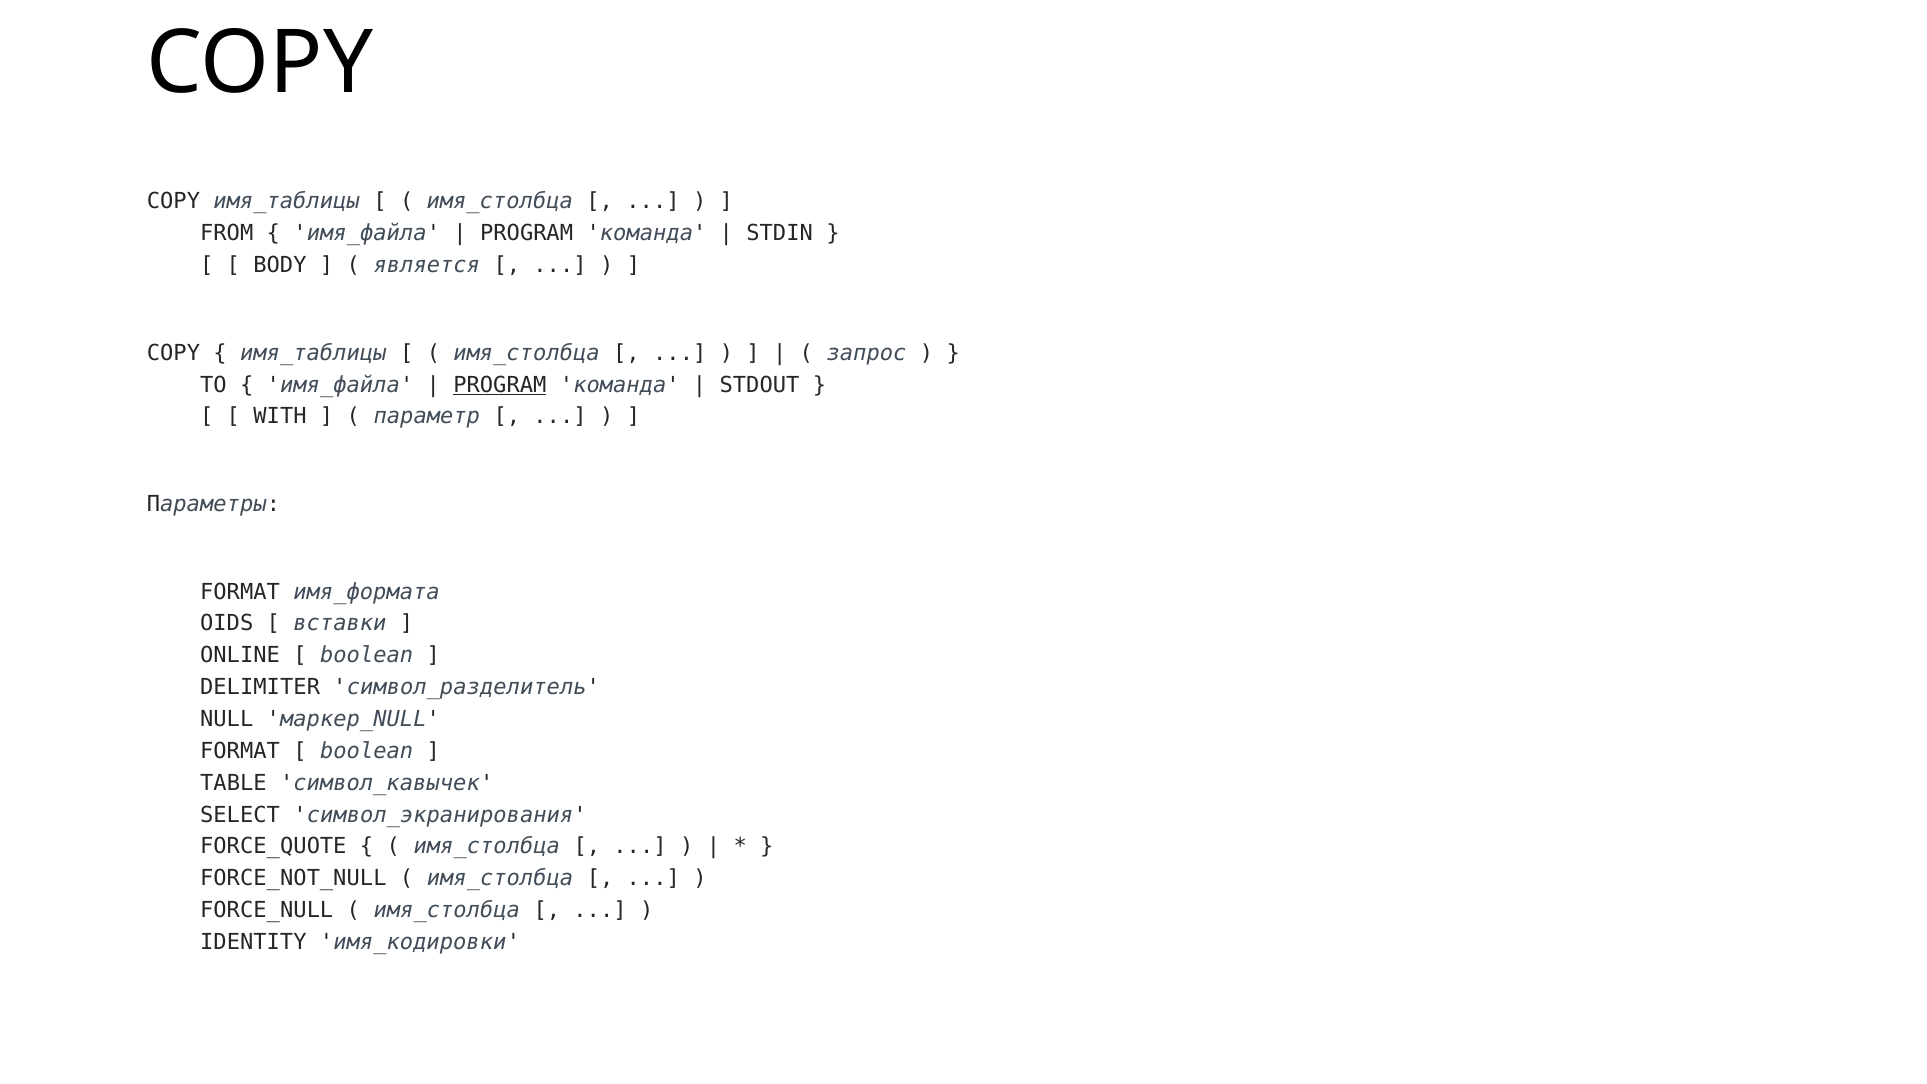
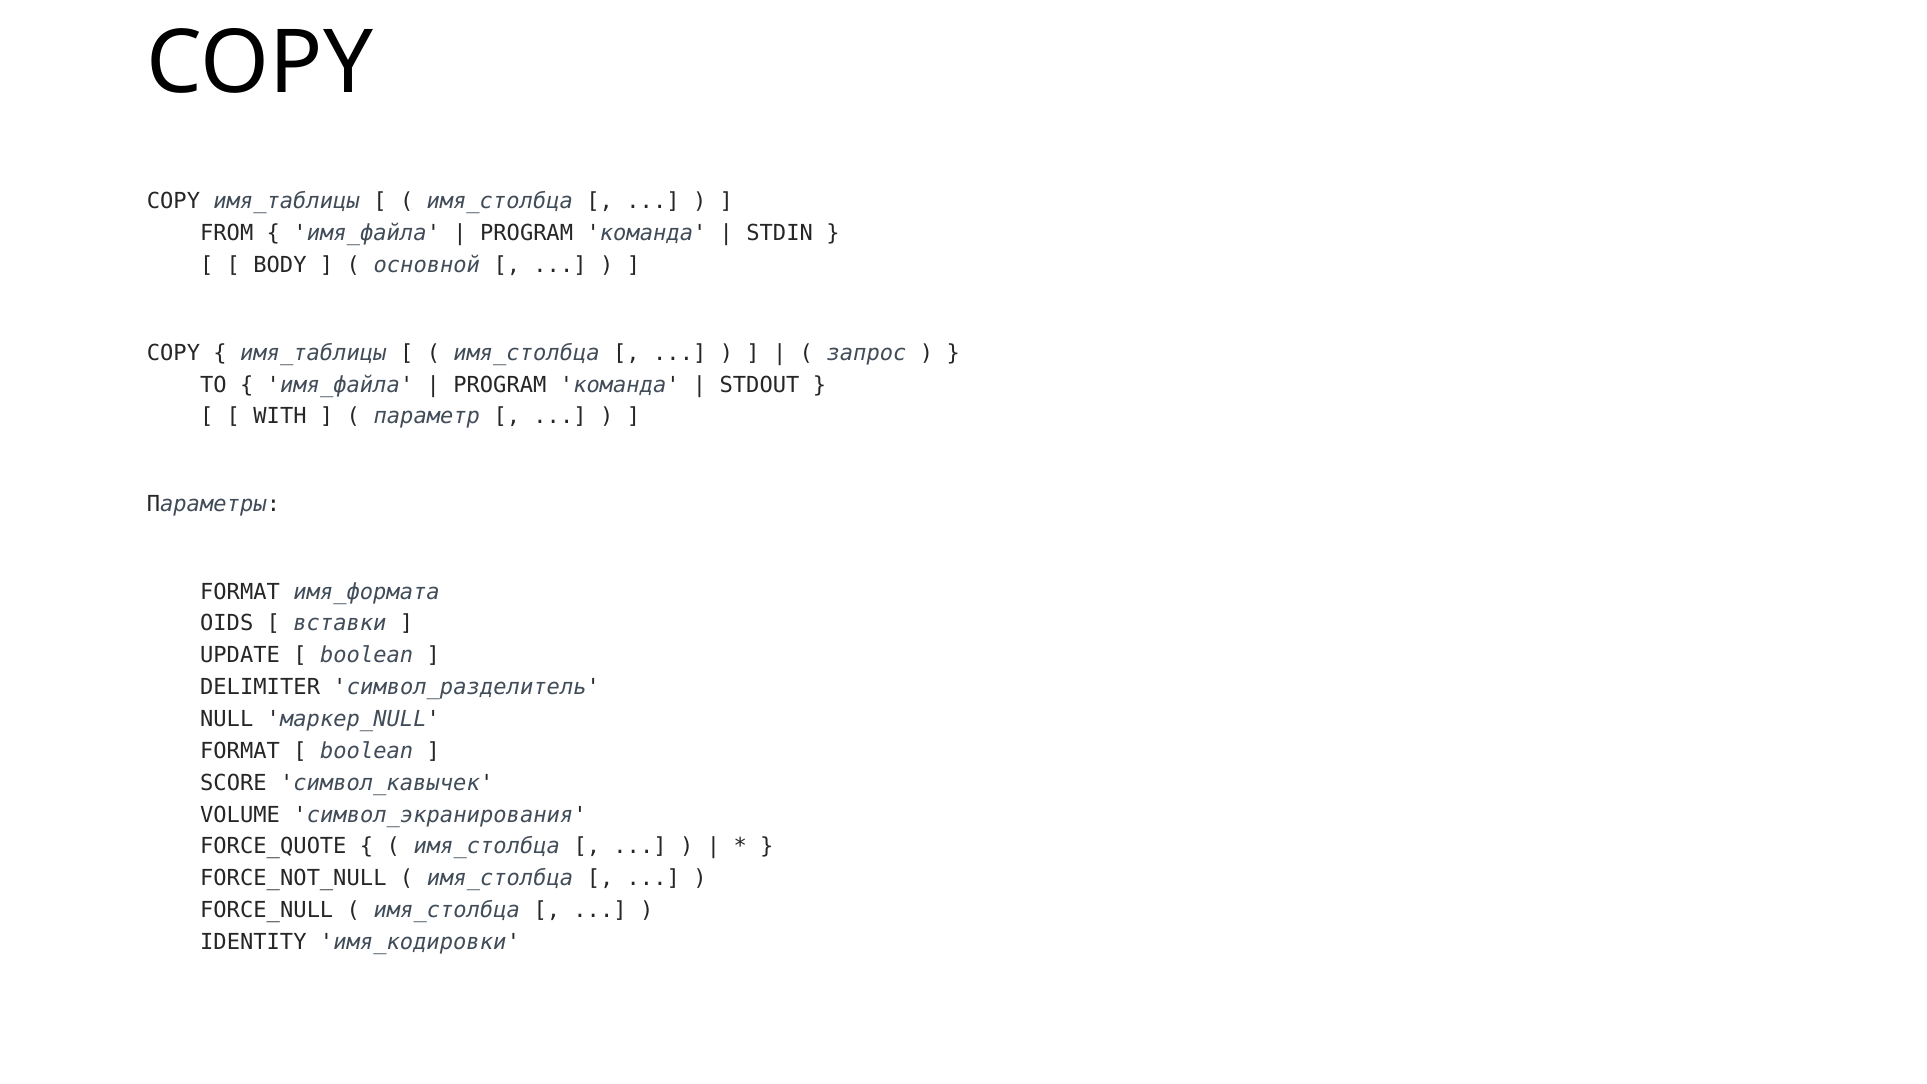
является: является -> основной
PROGRAM at (500, 385) underline: present -> none
ONLINE: ONLINE -> UPDATE
TABLE: TABLE -> SCORE
SELECT: SELECT -> VOLUME
